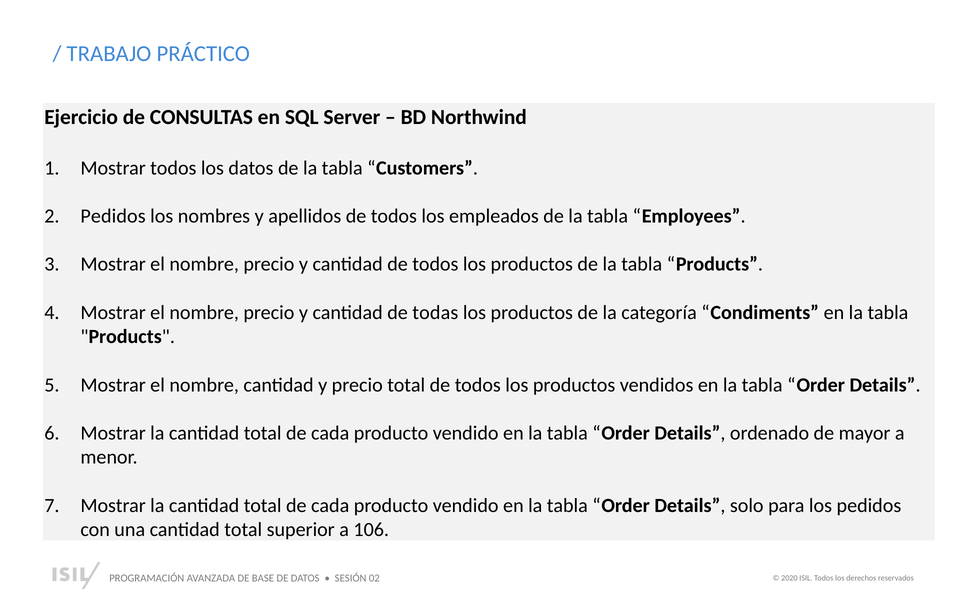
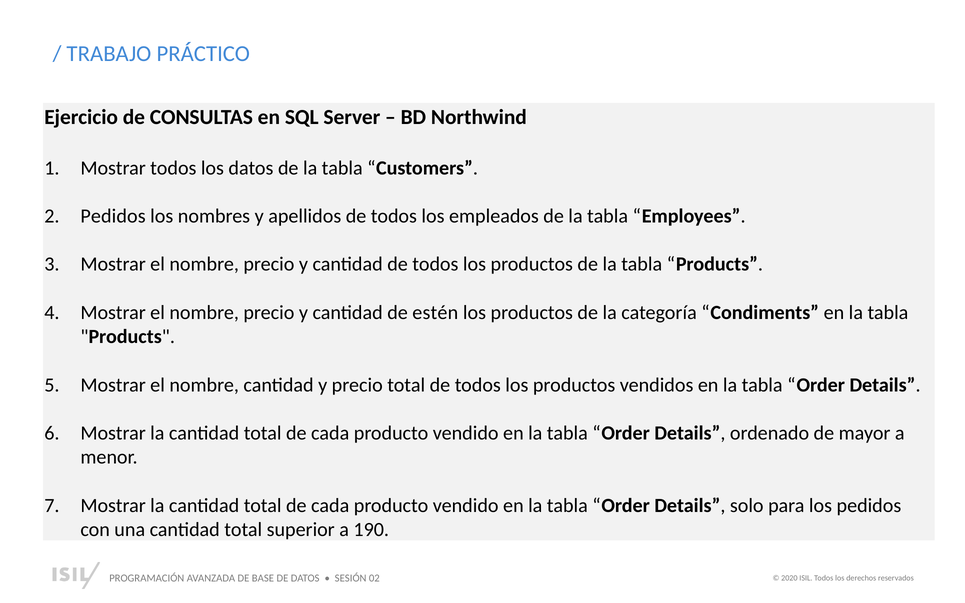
todas: todas -> estén
106: 106 -> 190
